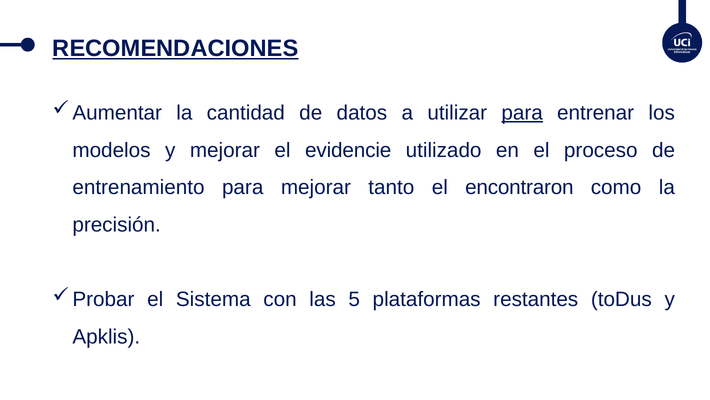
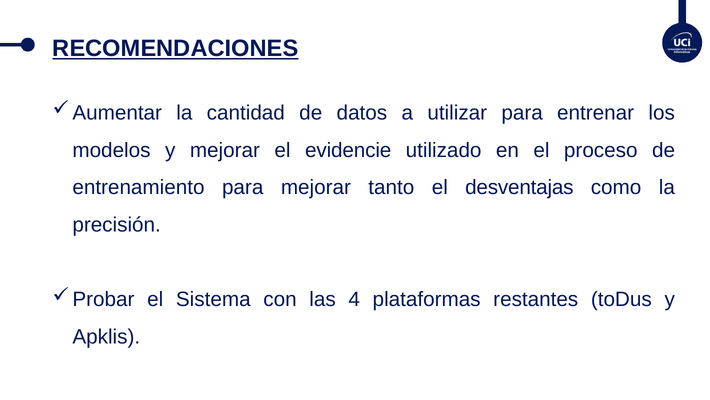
para at (522, 113) underline: present -> none
encontraron: encontraron -> desventajas
5: 5 -> 4
